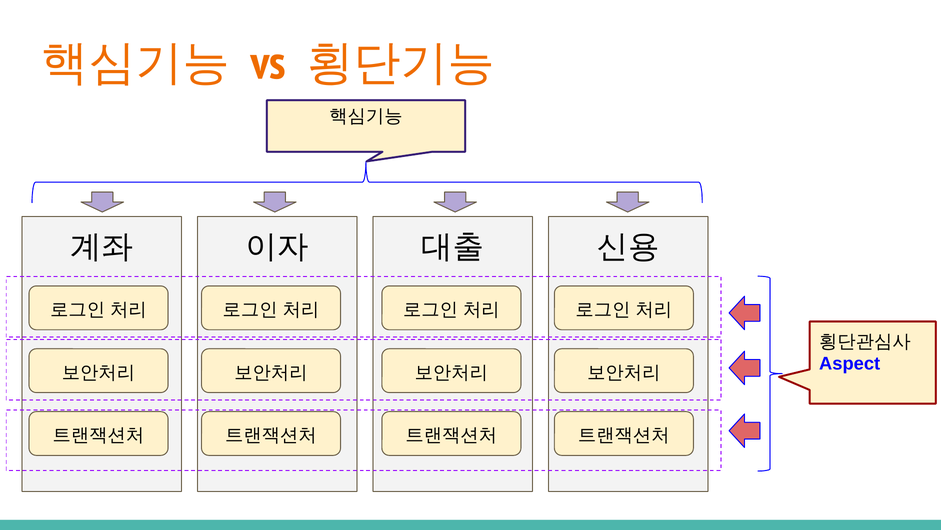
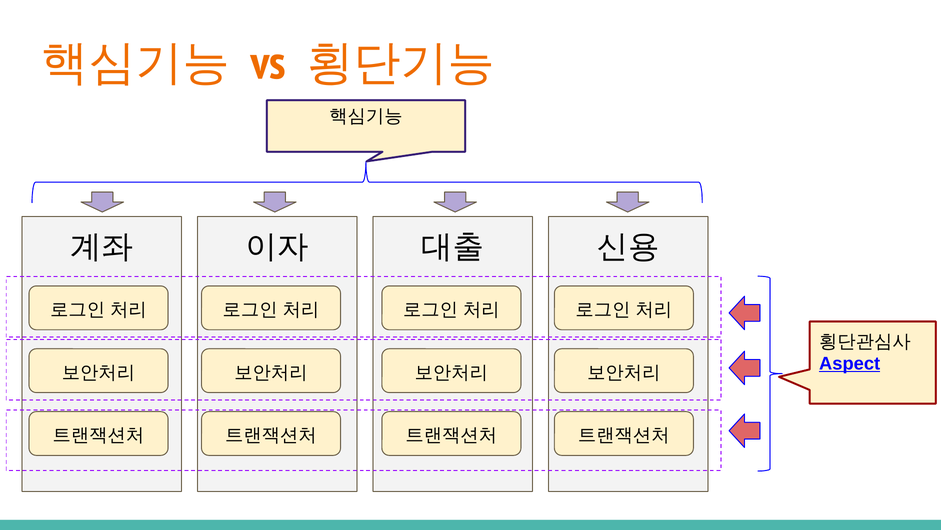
Aspect underline: none -> present
